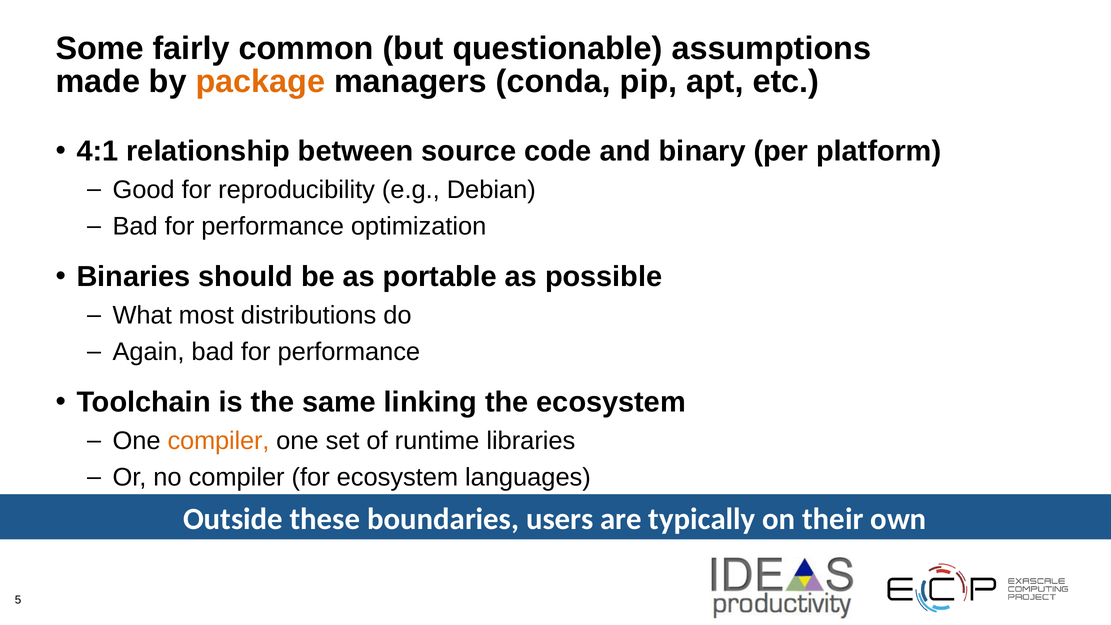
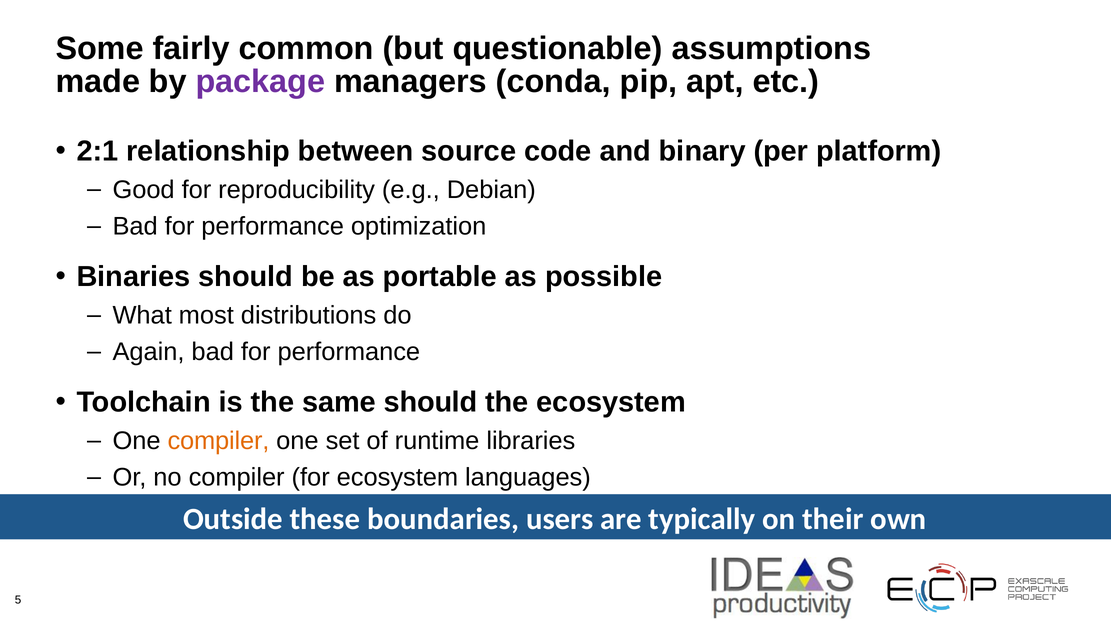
package colour: orange -> purple
4:1: 4:1 -> 2:1
same linking: linking -> should
